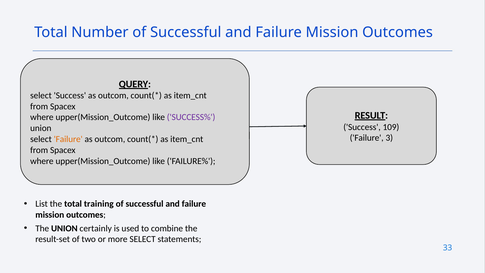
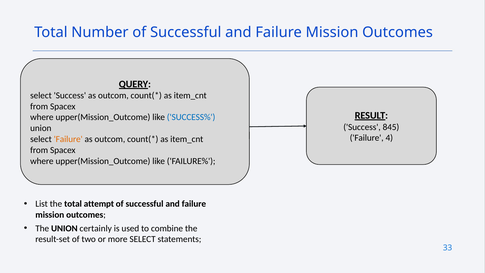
SUCCESS% colour: purple -> blue
109: 109 -> 845
3: 3 -> 4
training: training -> attempt
